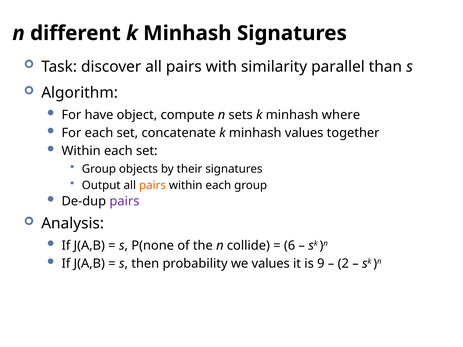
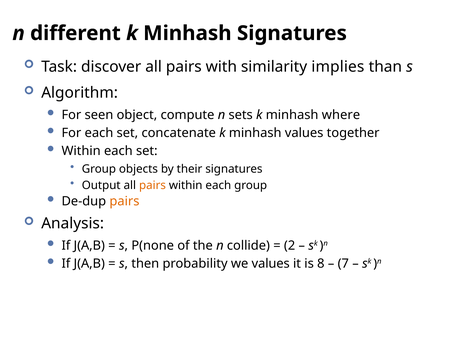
parallel: parallel -> implies
have: have -> seen
pairs at (124, 201) colour: purple -> orange
6: 6 -> 2
9: 9 -> 8
2: 2 -> 7
